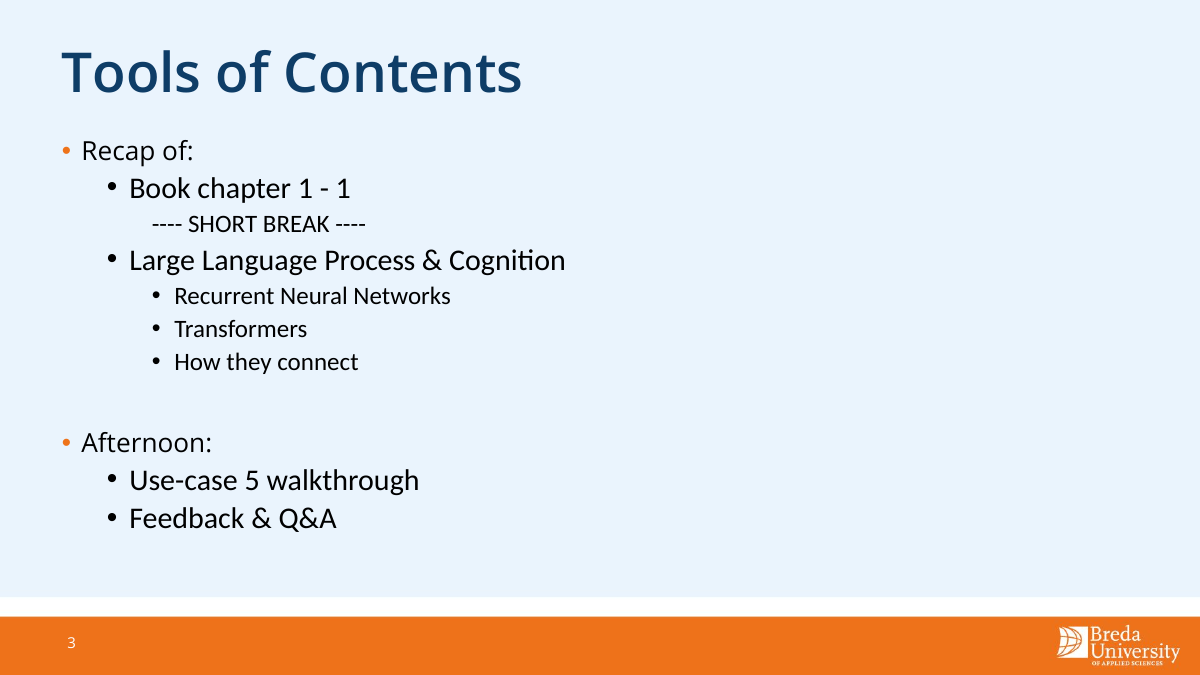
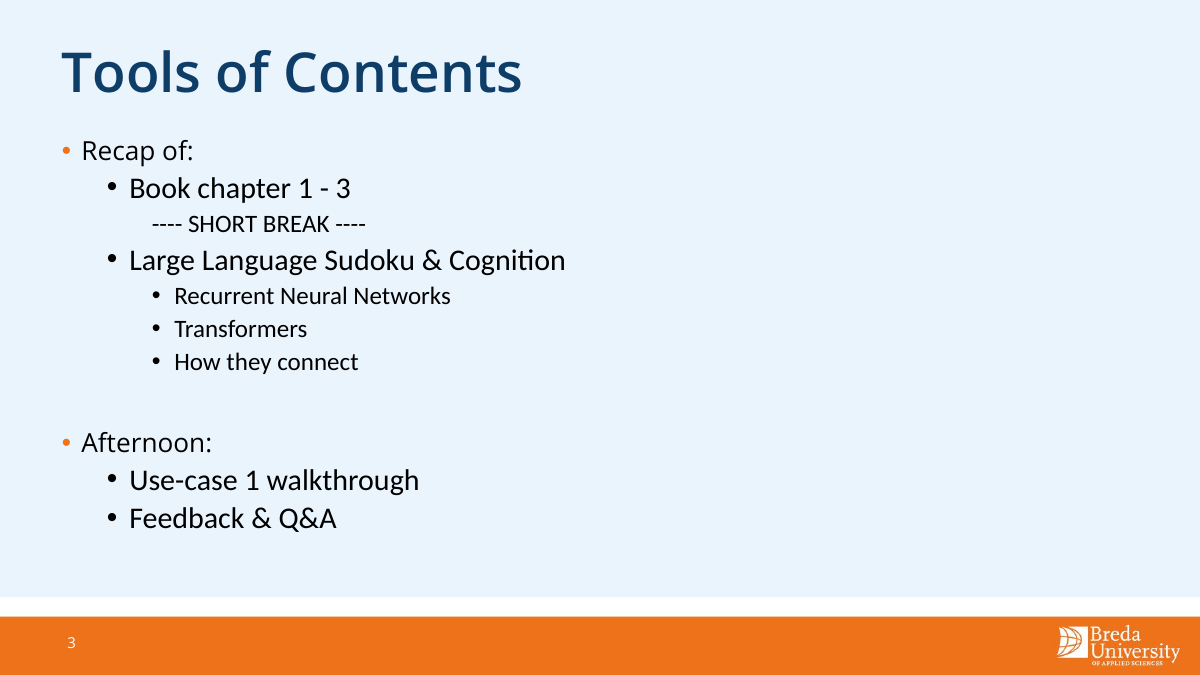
1 at (343, 188): 1 -> 3
Process: Process -> Sudoku
Use-case 5: 5 -> 1
